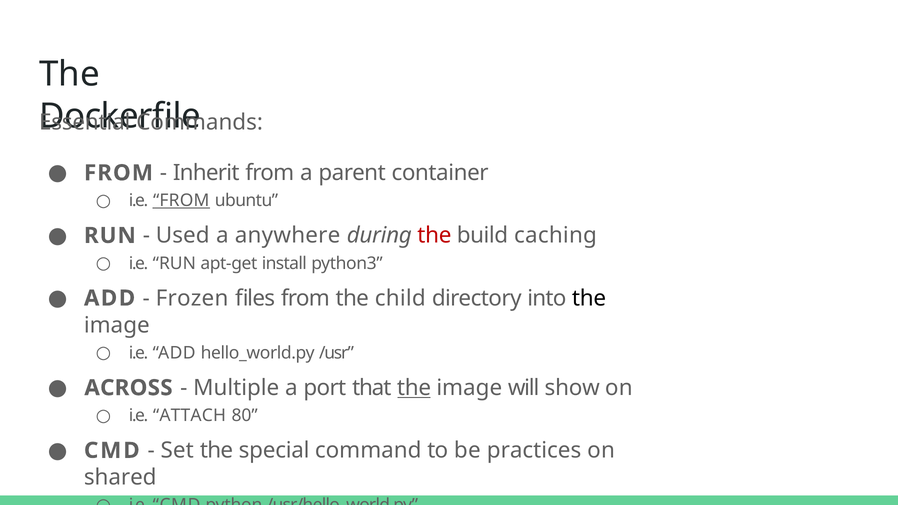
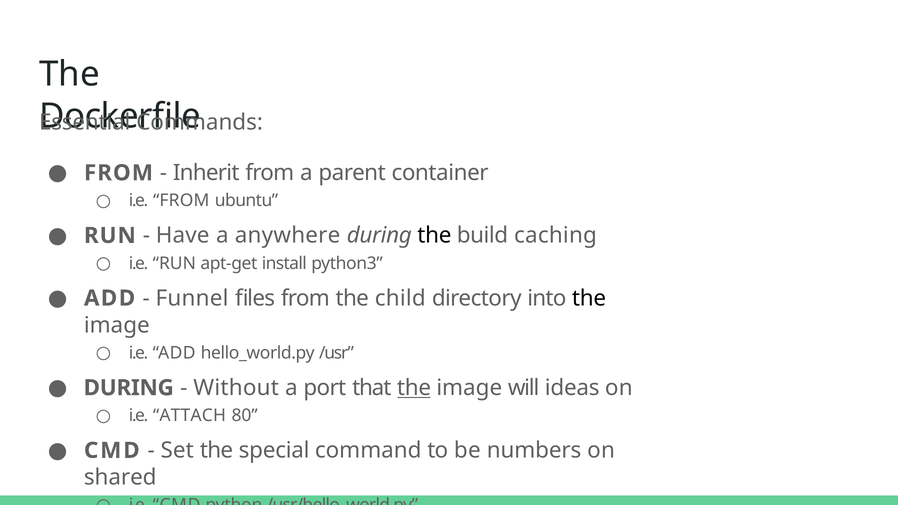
FROM at (181, 201) underline: present -> none
Used: Used -> Have
the at (434, 236) colour: red -> black
Frozen: Frozen -> Funnel
ACROSS at (128, 388): ACROSS -> DURING
Multiple: Multiple -> Without
show: show -> ideas
practices: practices -> numbers
